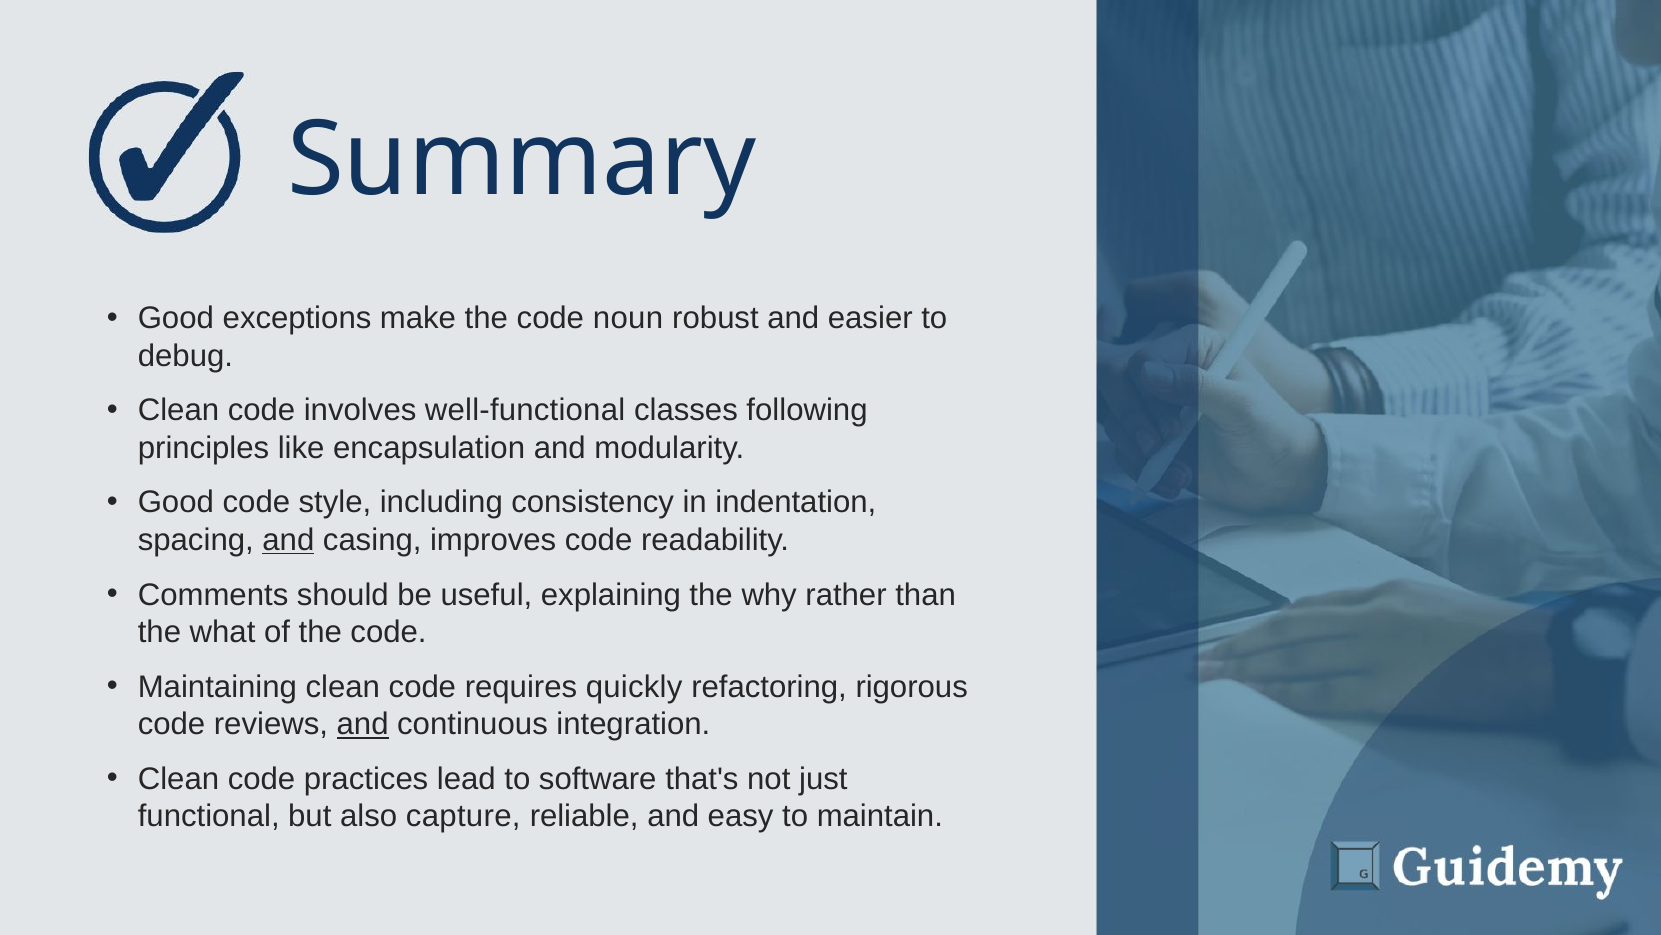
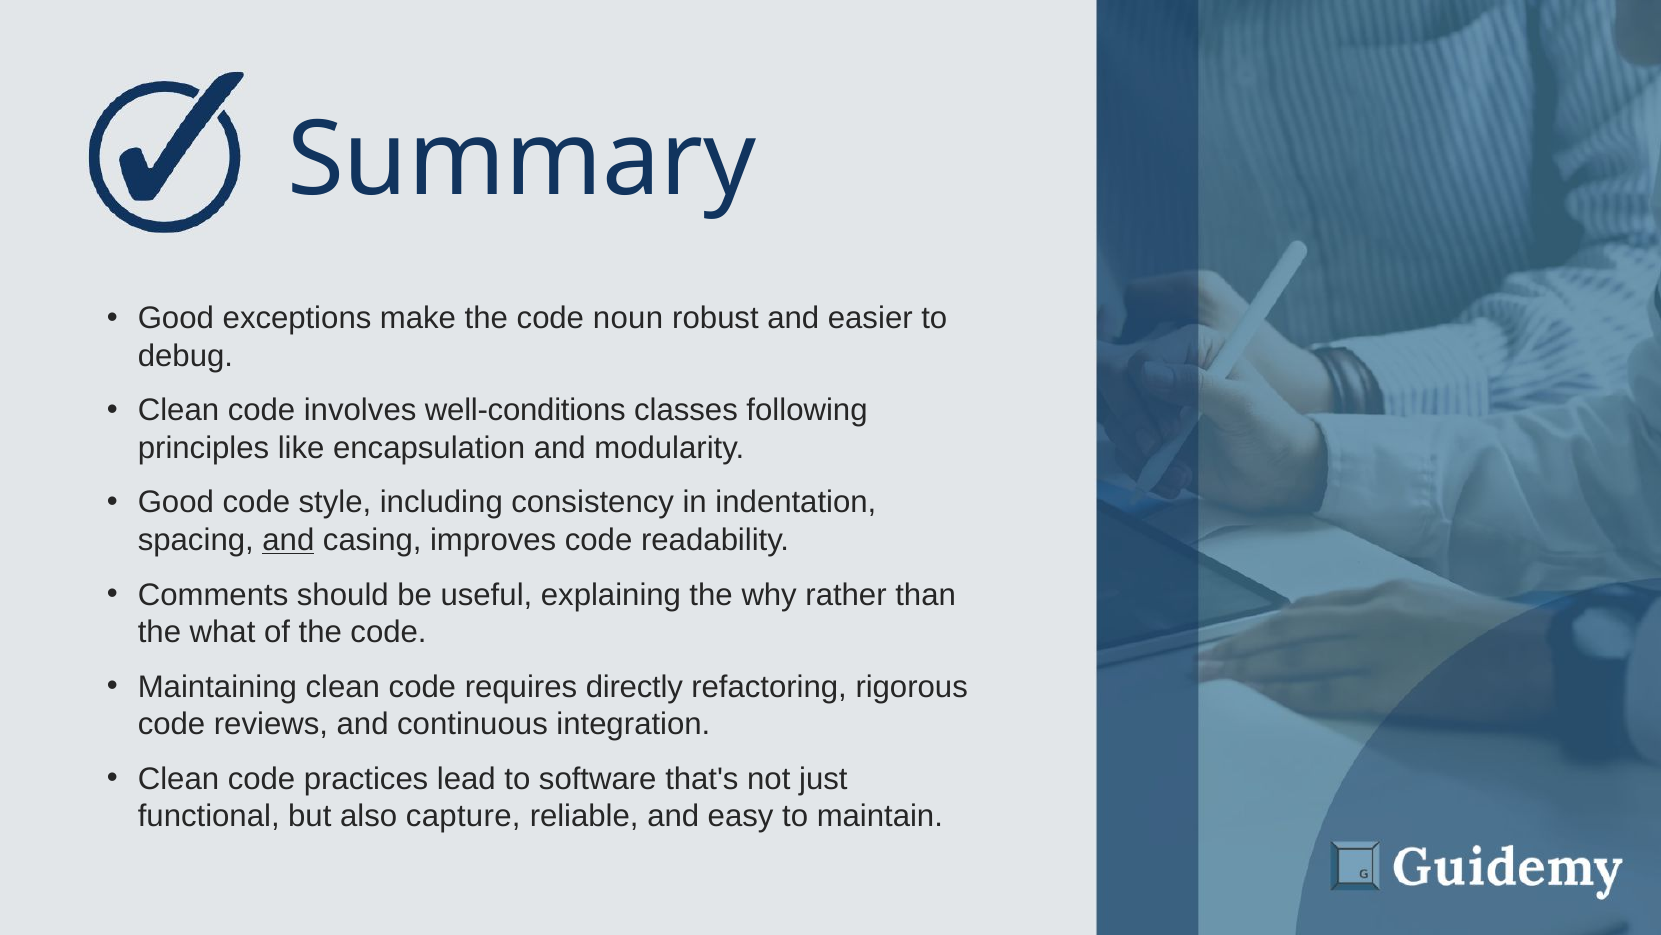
well-functional: well-functional -> well-conditions
quickly: quickly -> directly
and at (363, 724) underline: present -> none
